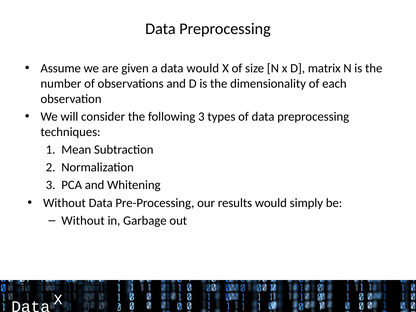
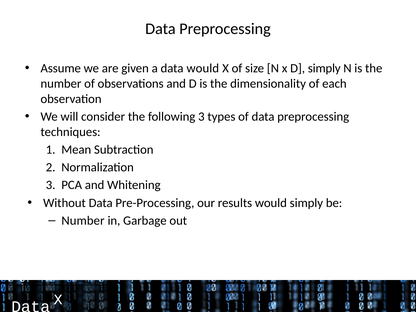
D matrix: matrix -> simply
Without at (83, 221): Without -> Number
